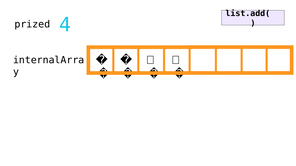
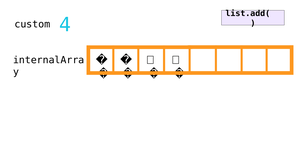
prized: prized -> custom
